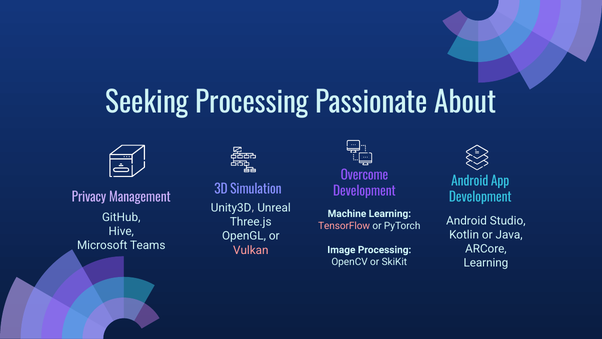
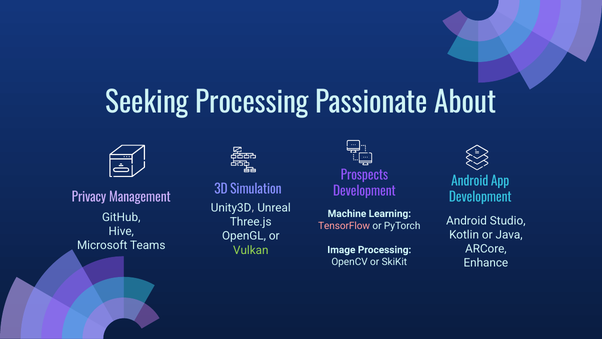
Overcome: Overcome -> Prospects
Vulkan colour: pink -> light green
Learning at (486, 263): Learning -> Enhance
